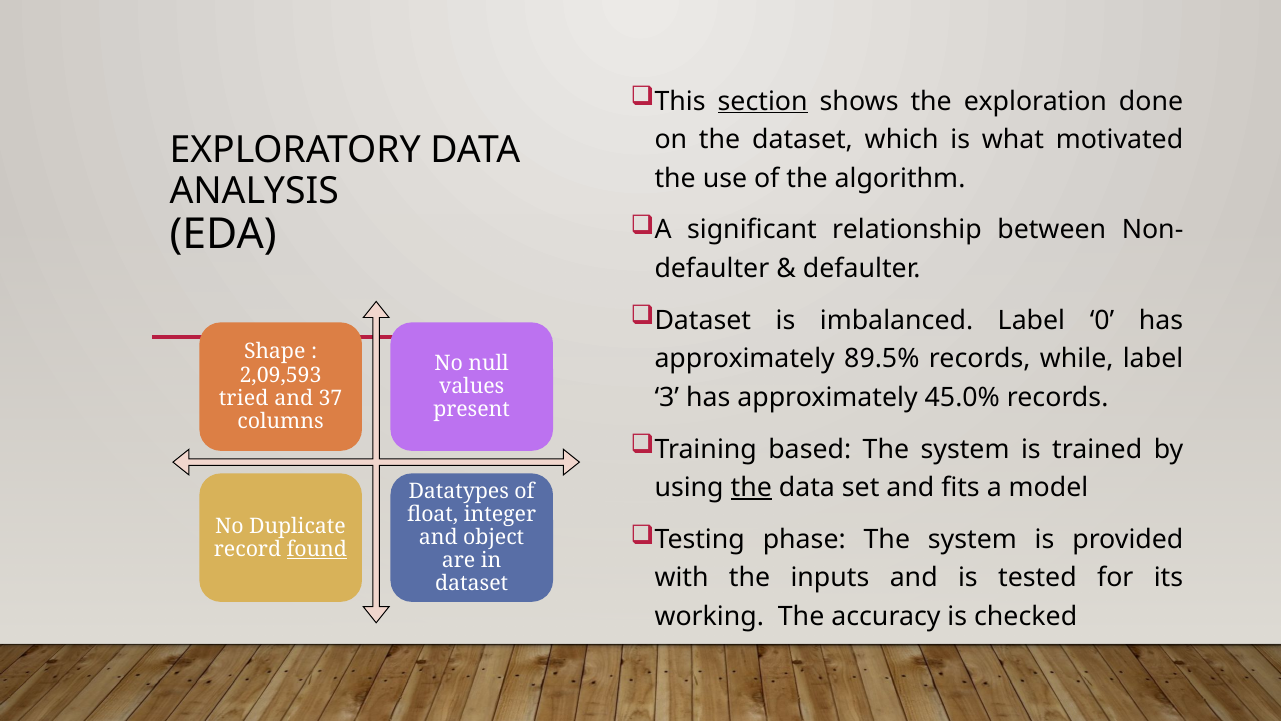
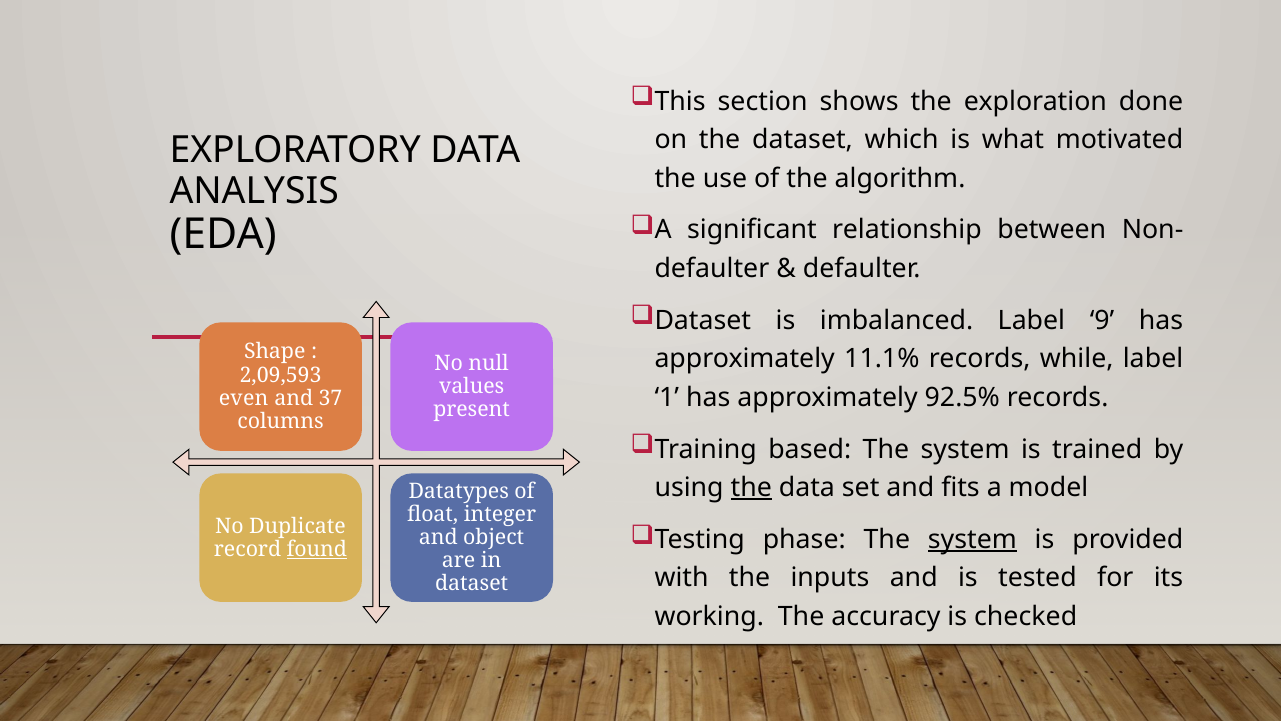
section underline: present -> none
0: 0 -> 9
89.5%: 89.5% -> 11.1%
3: 3 -> 1
45.0%: 45.0% -> 92.5%
tried: tried -> even
system at (972, 539) underline: none -> present
